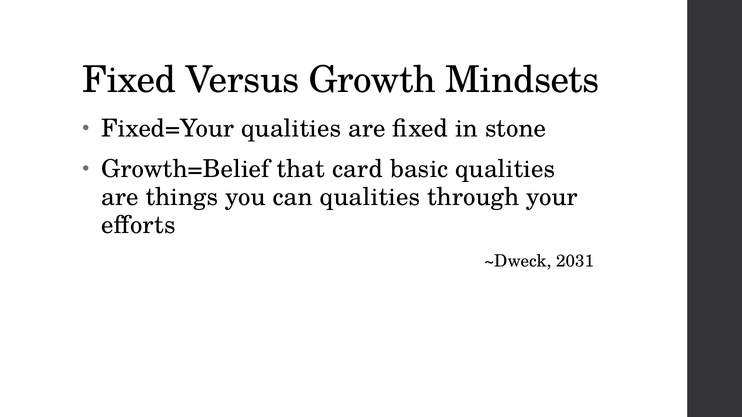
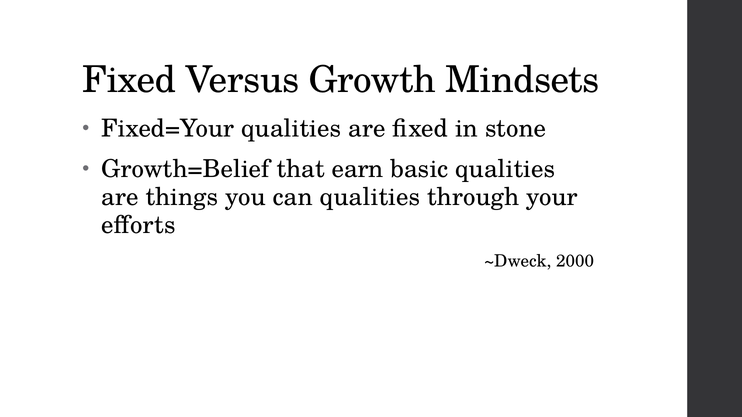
card: card -> earn
2031: 2031 -> 2000
